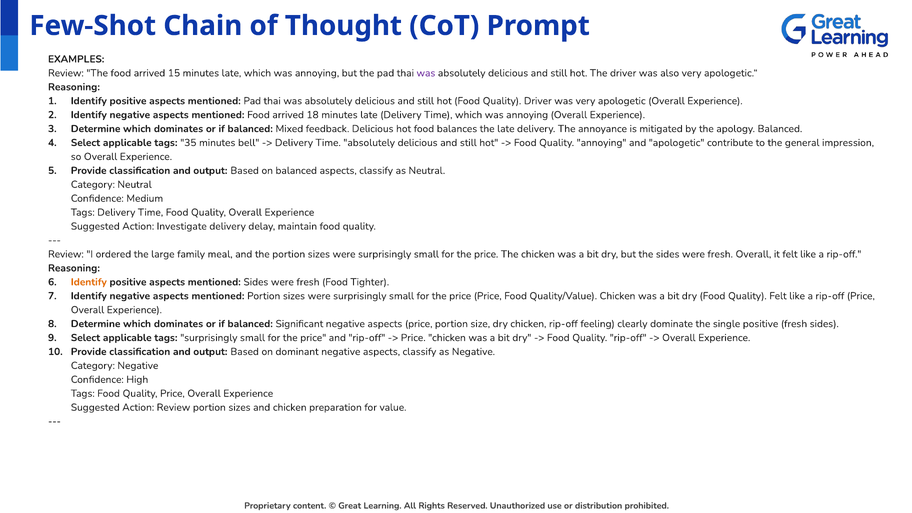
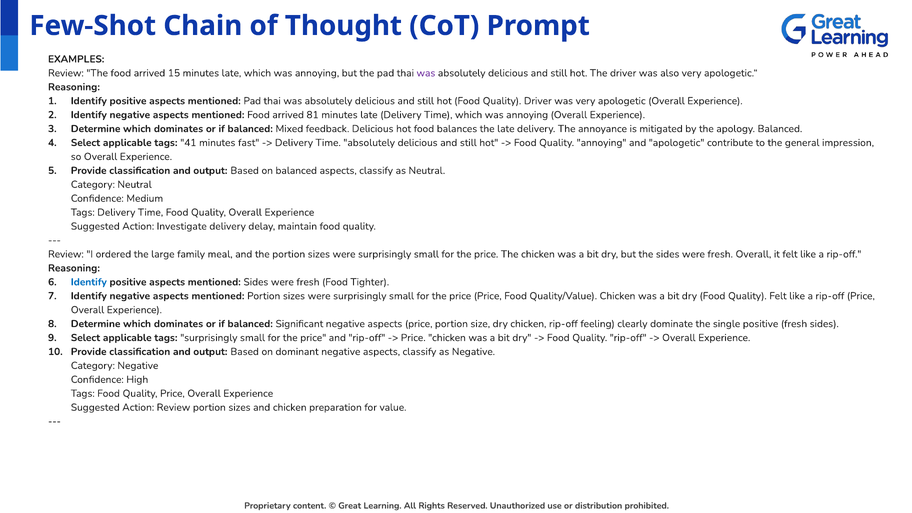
18: 18 -> 81
35: 35 -> 41
bell: bell -> fast
Identify at (89, 282) colour: orange -> blue
